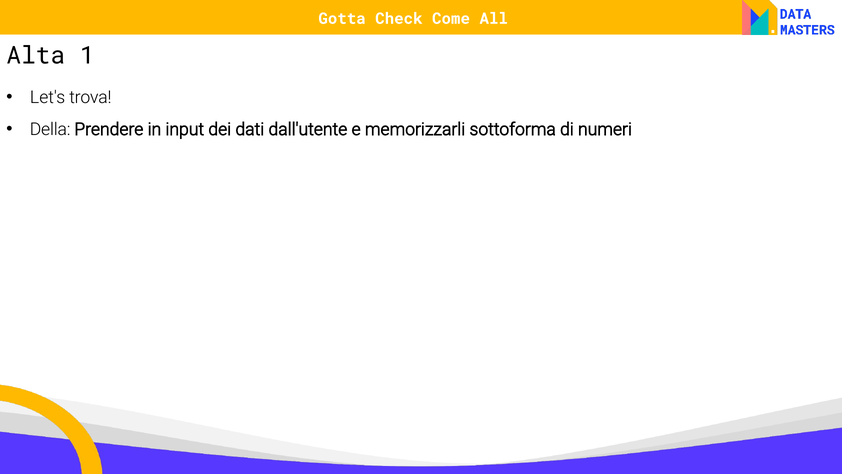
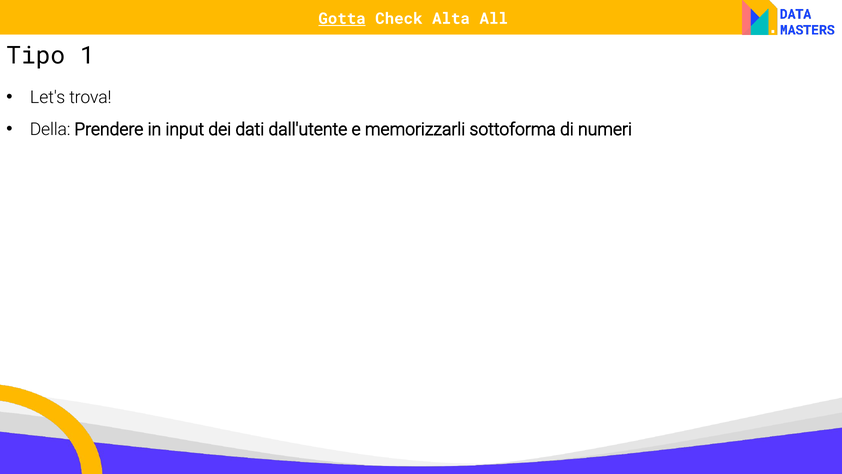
Gotta underline: none -> present
Come: Come -> Alta
Alta: Alta -> Tipo
